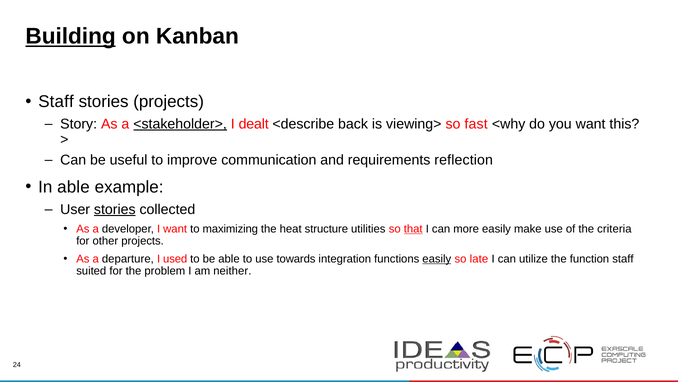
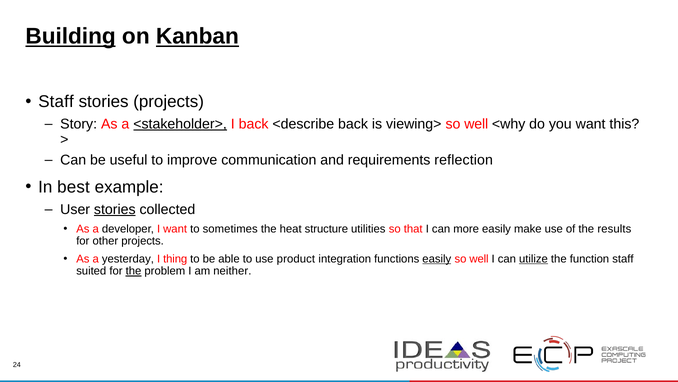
Kanban underline: none -> present
I dealt: dealt -> back
fast at (476, 124): fast -> well
In able: able -> best
maximizing: maximizing -> sometimes
that underline: present -> none
criteria: criteria -> results
departure: departure -> yesterday
used: used -> thing
towards: towards -> product
late at (479, 259): late -> well
utilize underline: none -> present
the at (134, 271) underline: none -> present
